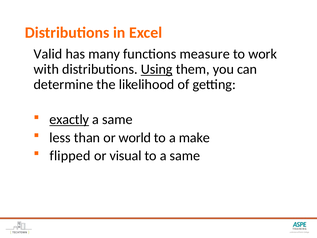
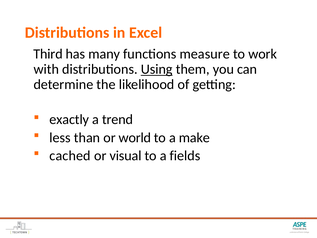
Valid: Valid -> Third
exactly underline: present -> none
same at (117, 119): same -> trend
flipped: flipped -> cached
to a same: same -> fields
